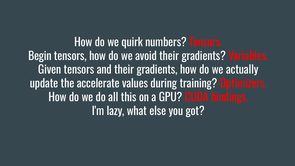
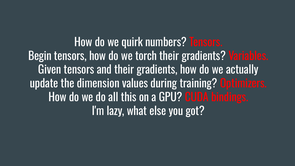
avoid: avoid -> torch
accelerate: accelerate -> dimension
